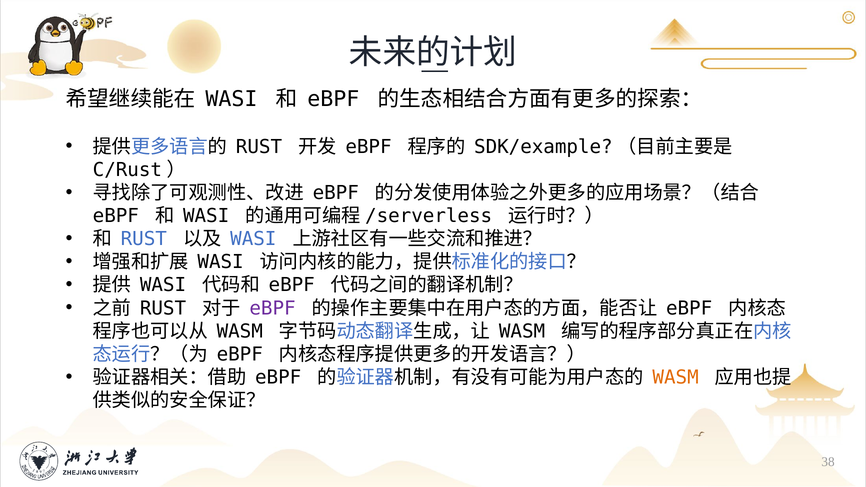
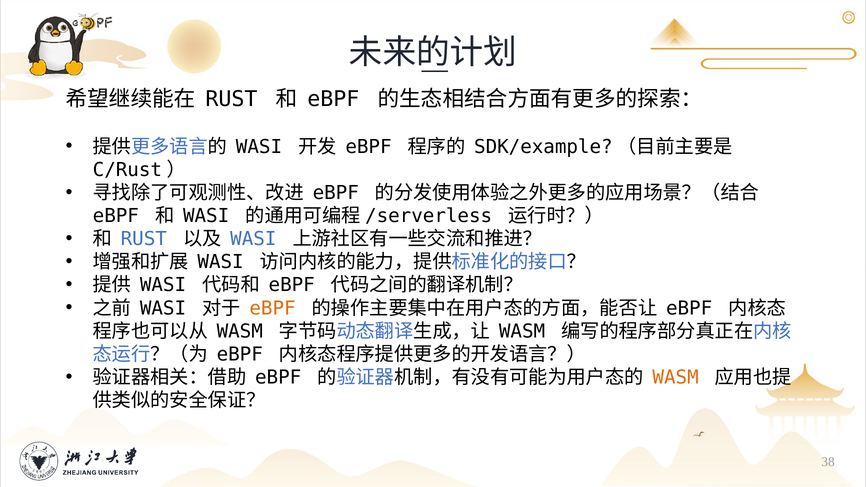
WASI at (232, 99): WASI -> RUST
RUST at (259, 147): RUST -> WASI
RUST at (163, 308): RUST -> WASI
eBPF at (273, 308) colour: purple -> orange
